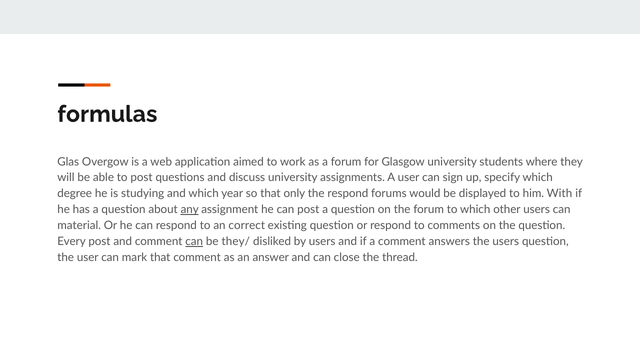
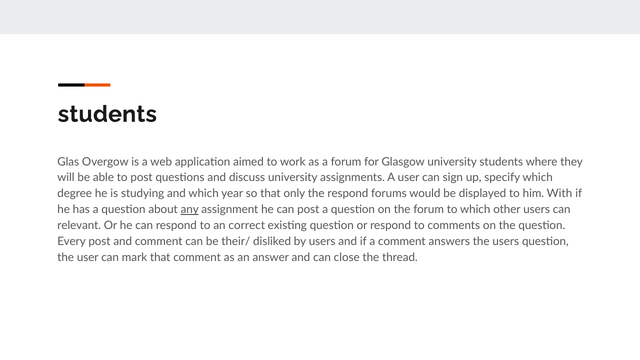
formulas at (107, 114): formulas -> students
material: material -> relevant
can at (194, 241) underline: present -> none
they/: they/ -> their/
